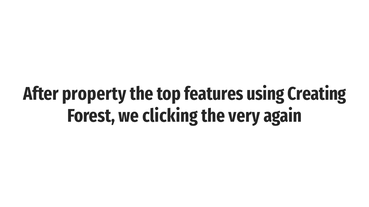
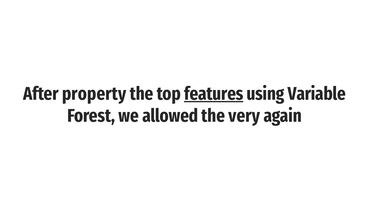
features underline: none -> present
Creating: Creating -> Variable
clicking: clicking -> allowed
